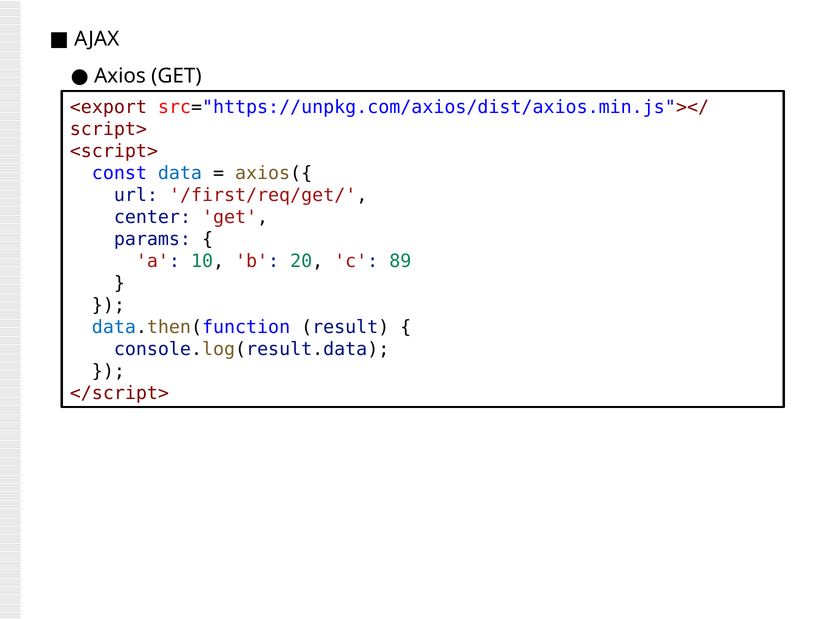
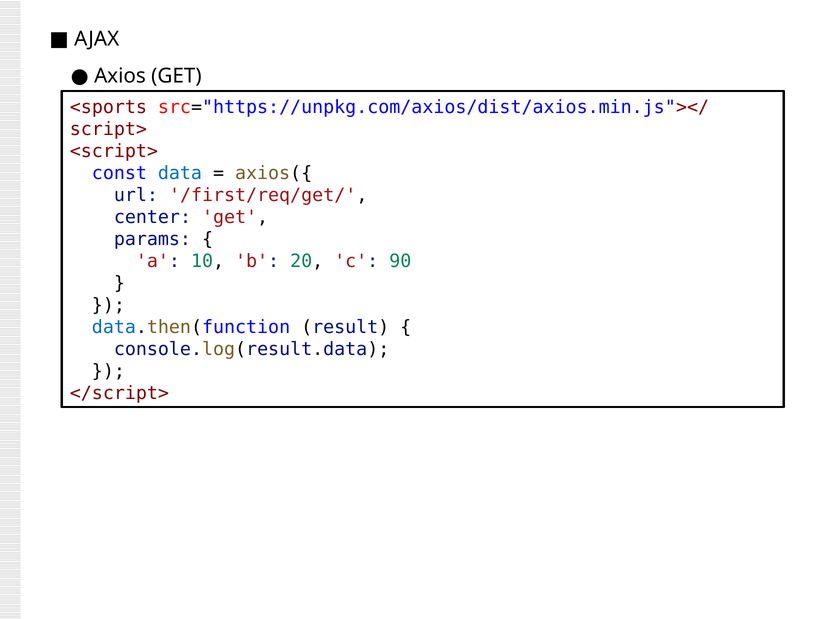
<export: <export -> <sports
89: 89 -> 90
